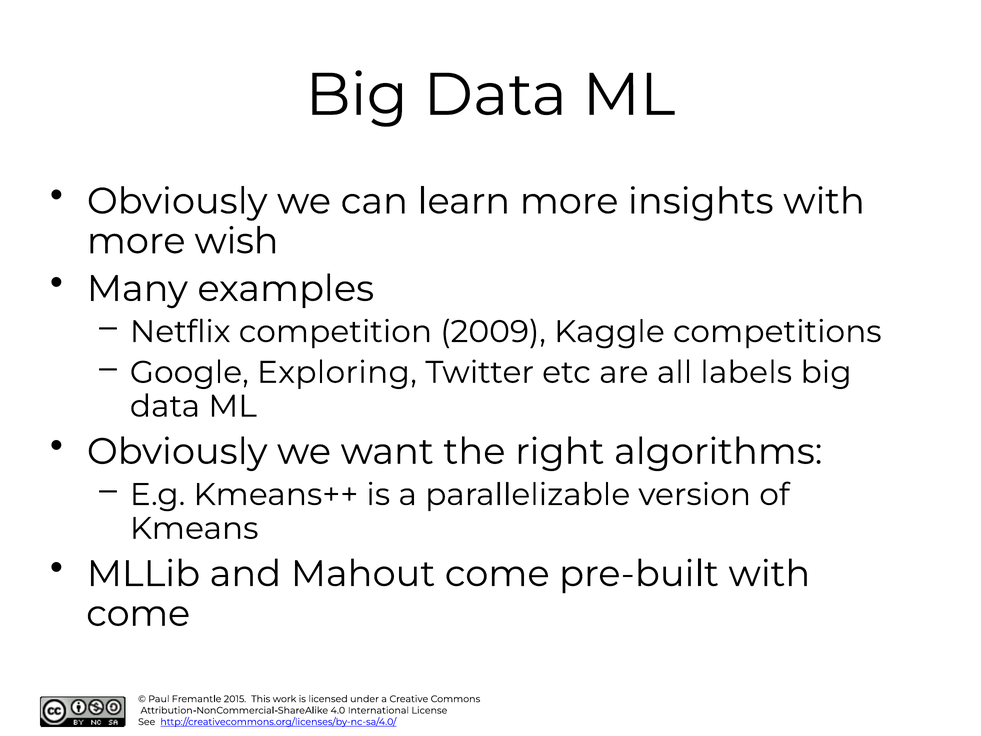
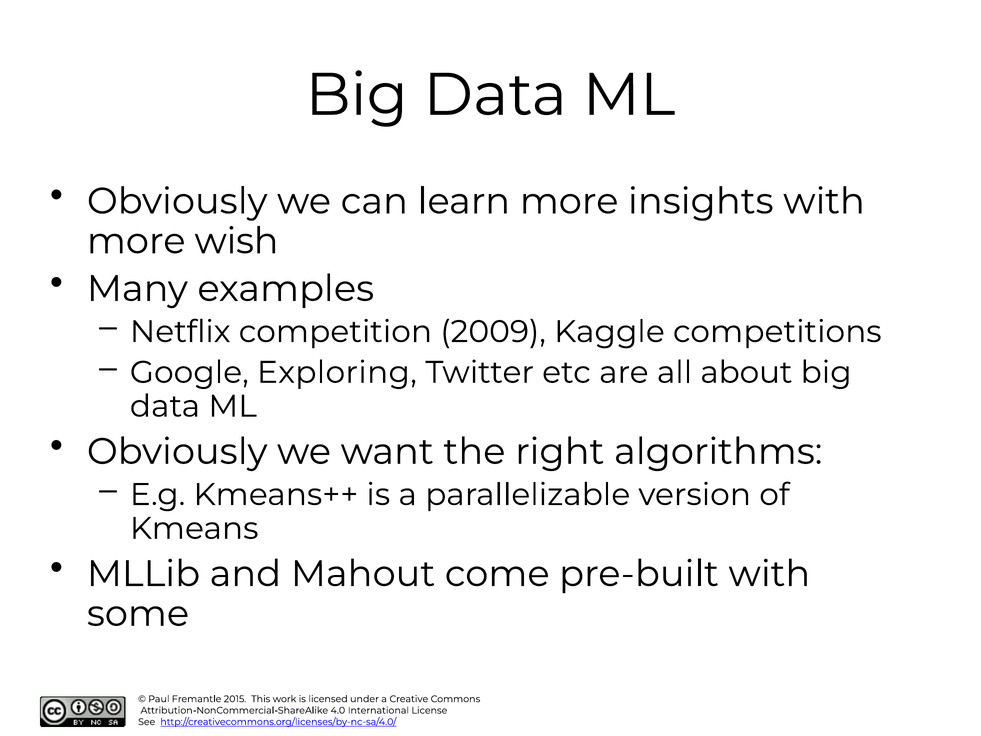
labels: labels -> about
come at (138, 613): come -> some
